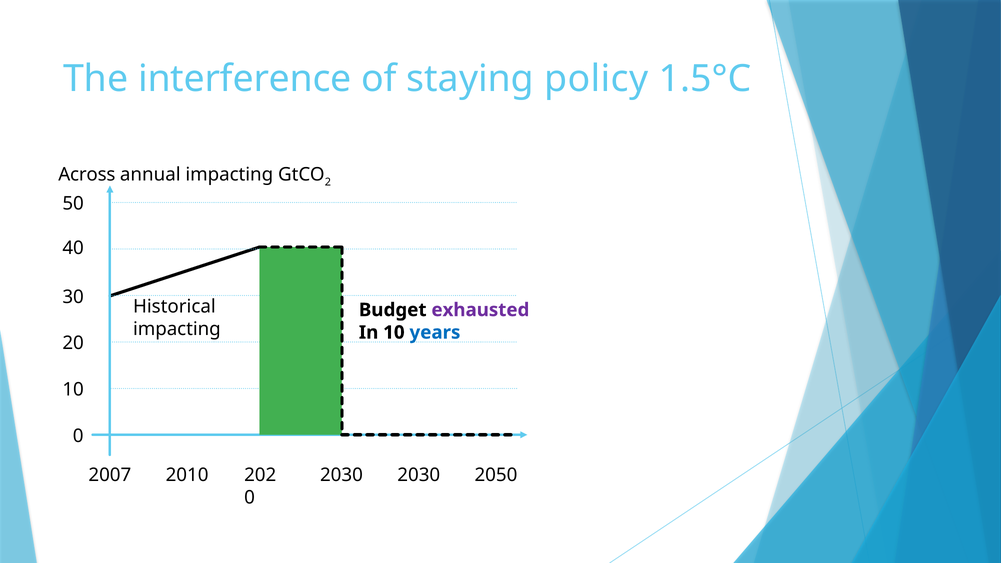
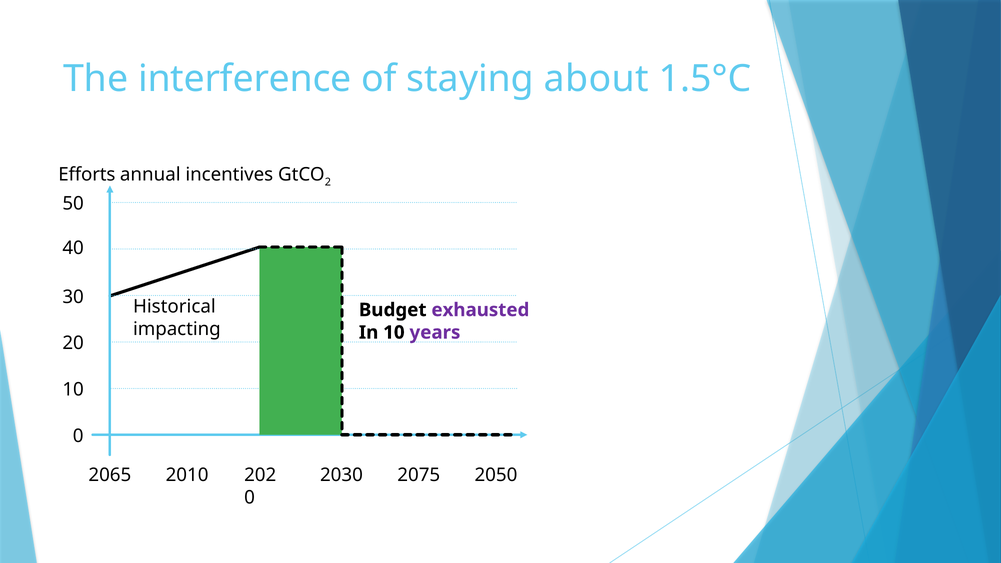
policy: policy -> about
Across: Across -> Efforts
annual impacting: impacting -> incentives
years colour: blue -> purple
2007: 2007 -> 2065
2030 2030: 2030 -> 2075
